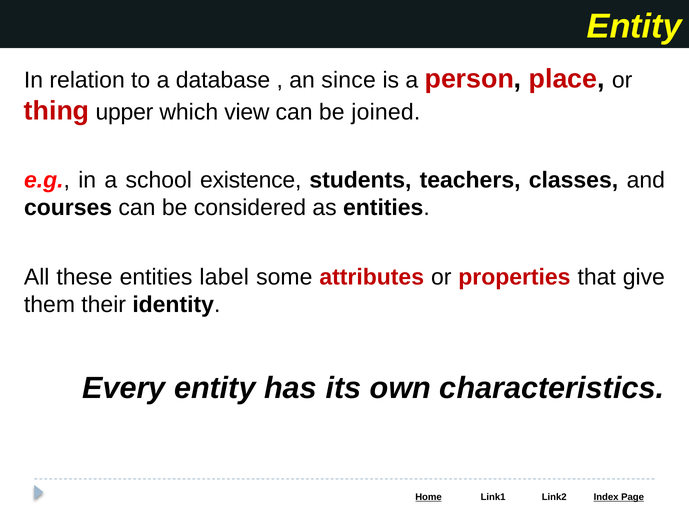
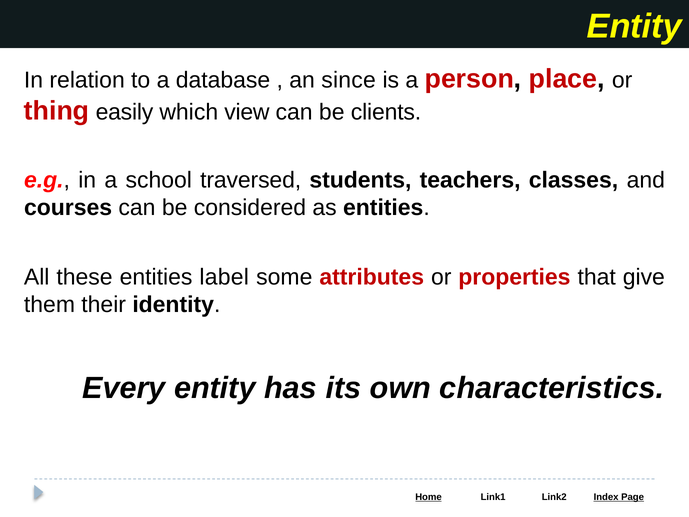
upper: upper -> easily
joined: joined -> clients
existence: existence -> traversed
